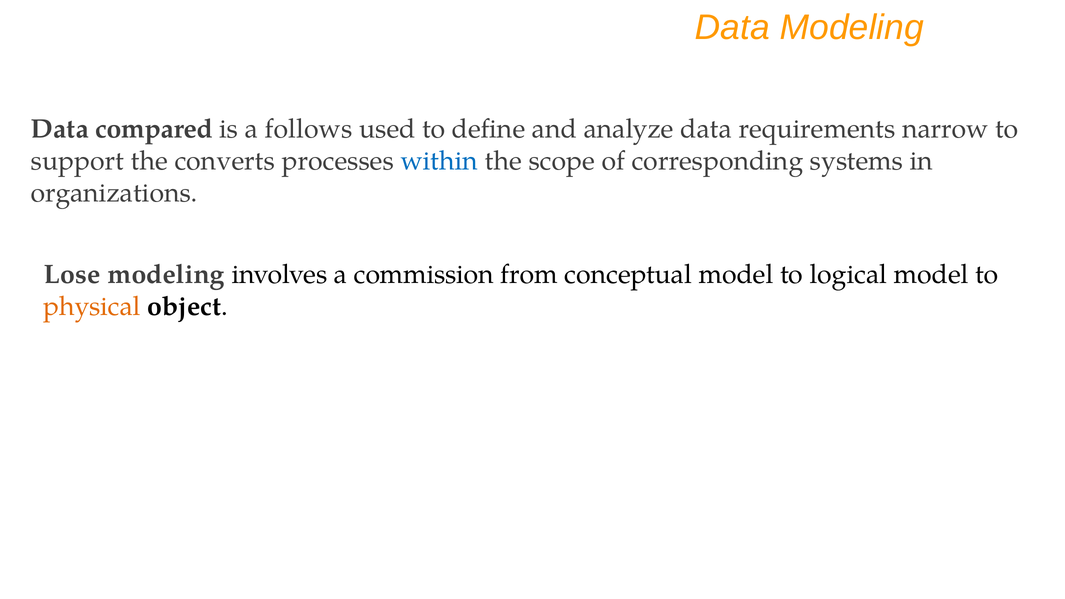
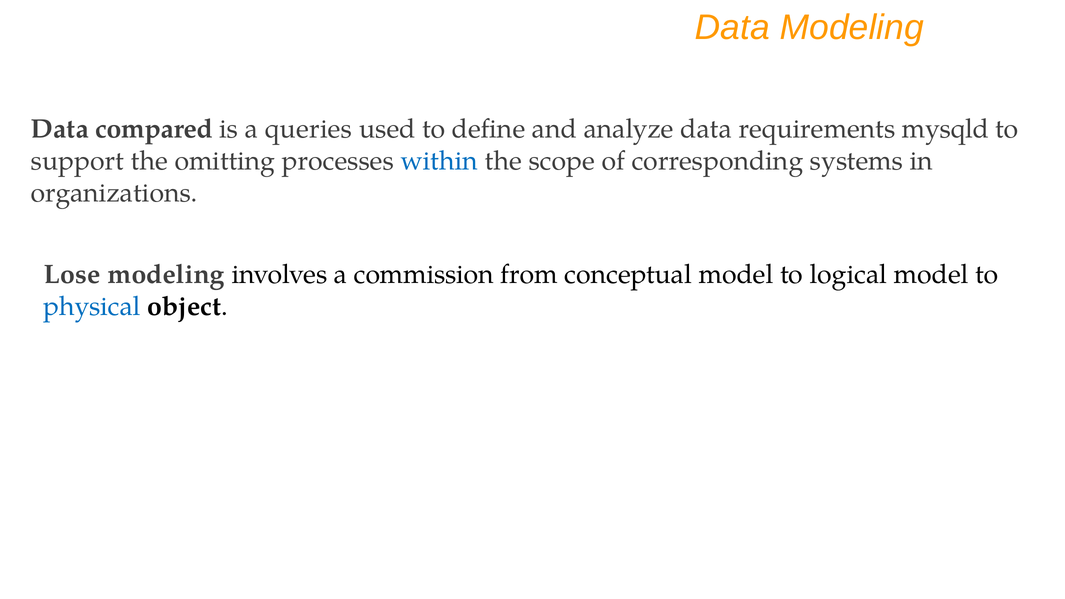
follows: follows -> queries
narrow: narrow -> mysqld
converts: converts -> omitting
physical colour: orange -> blue
